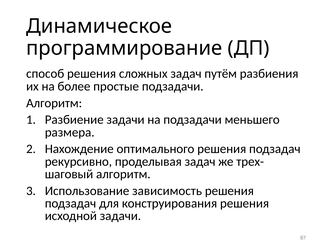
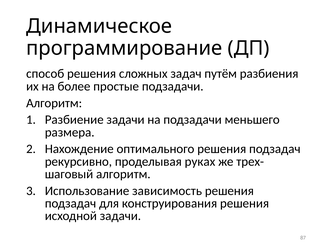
проделывая задач: задач -> руках
